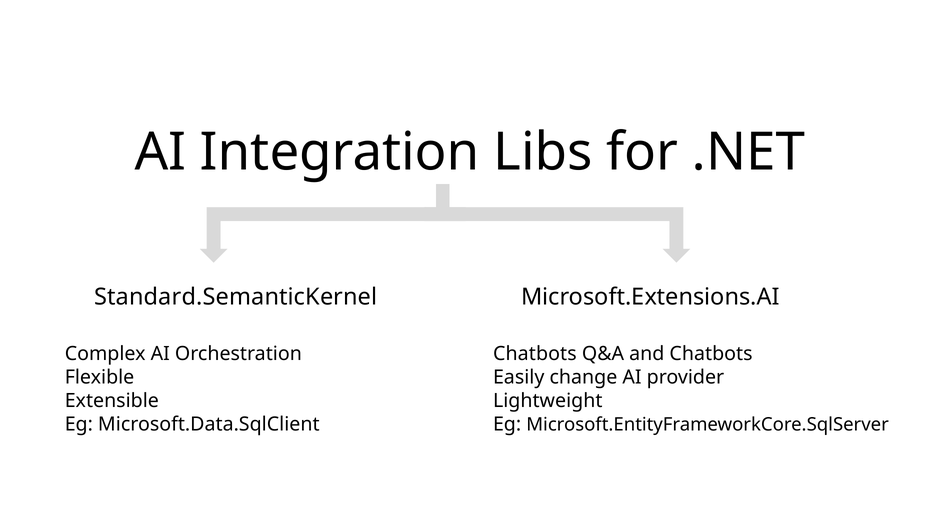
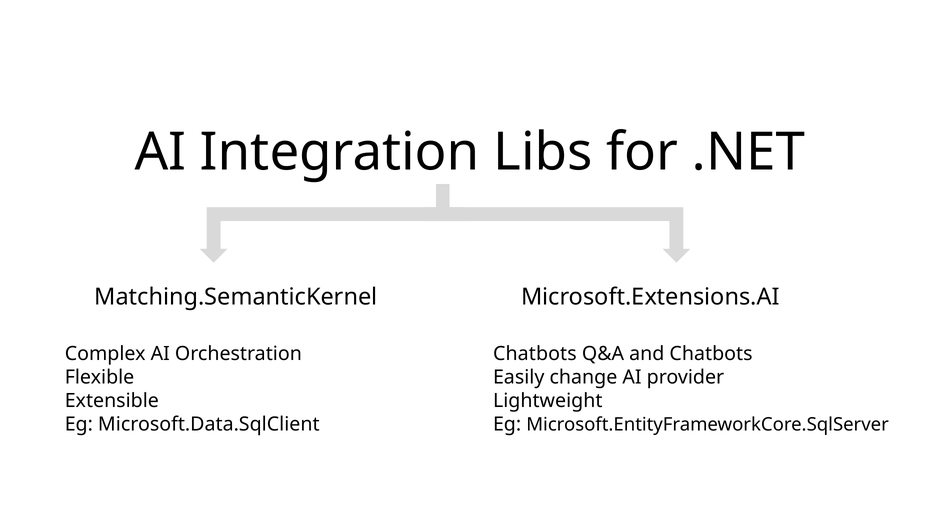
Standard.SemanticKernel: Standard.SemanticKernel -> Matching.SemanticKernel
